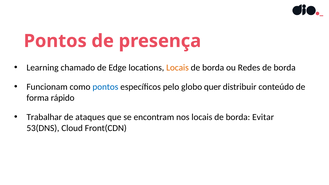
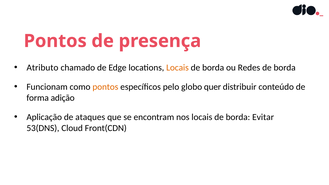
Learning: Learning -> Atributo
pontos at (105, 87) colour: blue -> orange
rápido: rápido -> adição
Trabalhar: Trabalhar -> Aplicação
